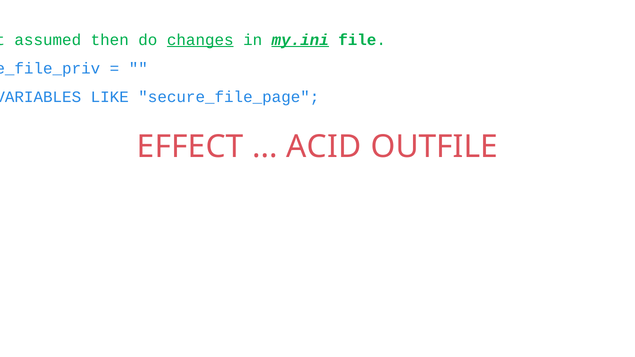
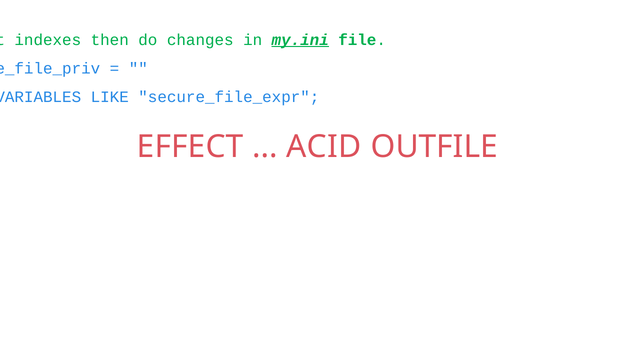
assumed: assumed -> indexes
changes underline: present -> none
secure_file_page: secure_file_page -> secure_file_expr
